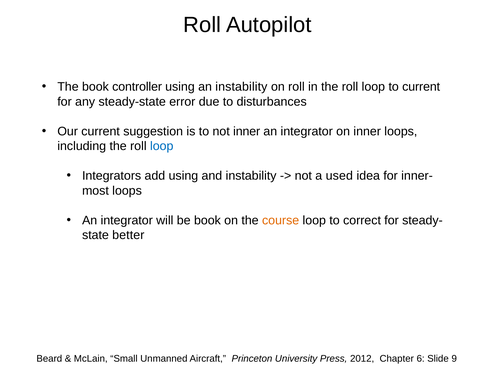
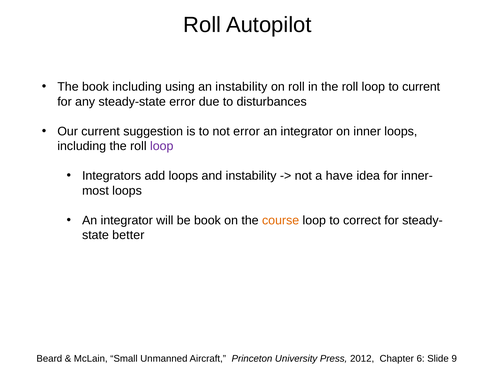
book controller: controller -> including
not inner: inner -> error
loop at (162, 146) colour: blue -> purple
add using: using -> loops
used: used -> have
